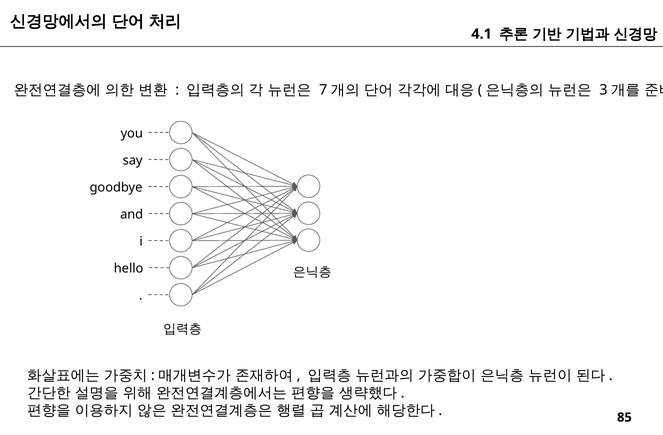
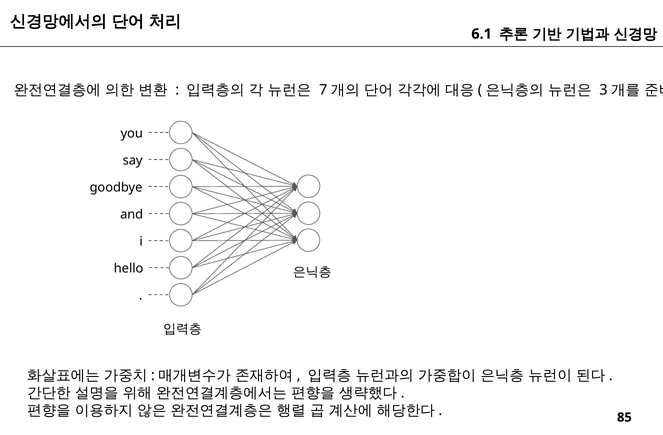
4.1: 4.1 -> 6.1
